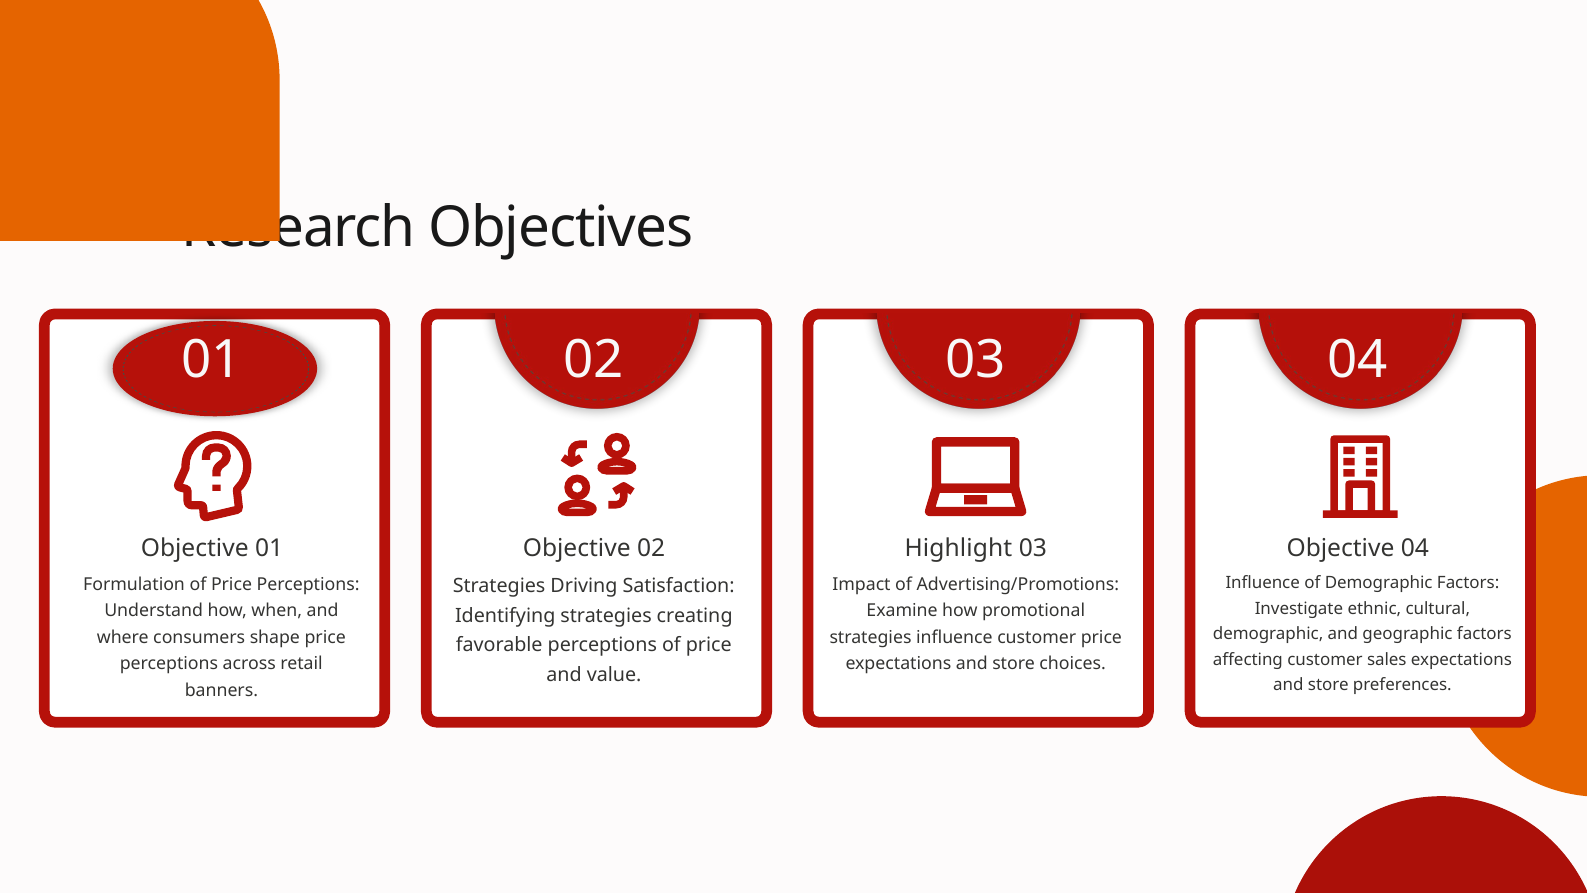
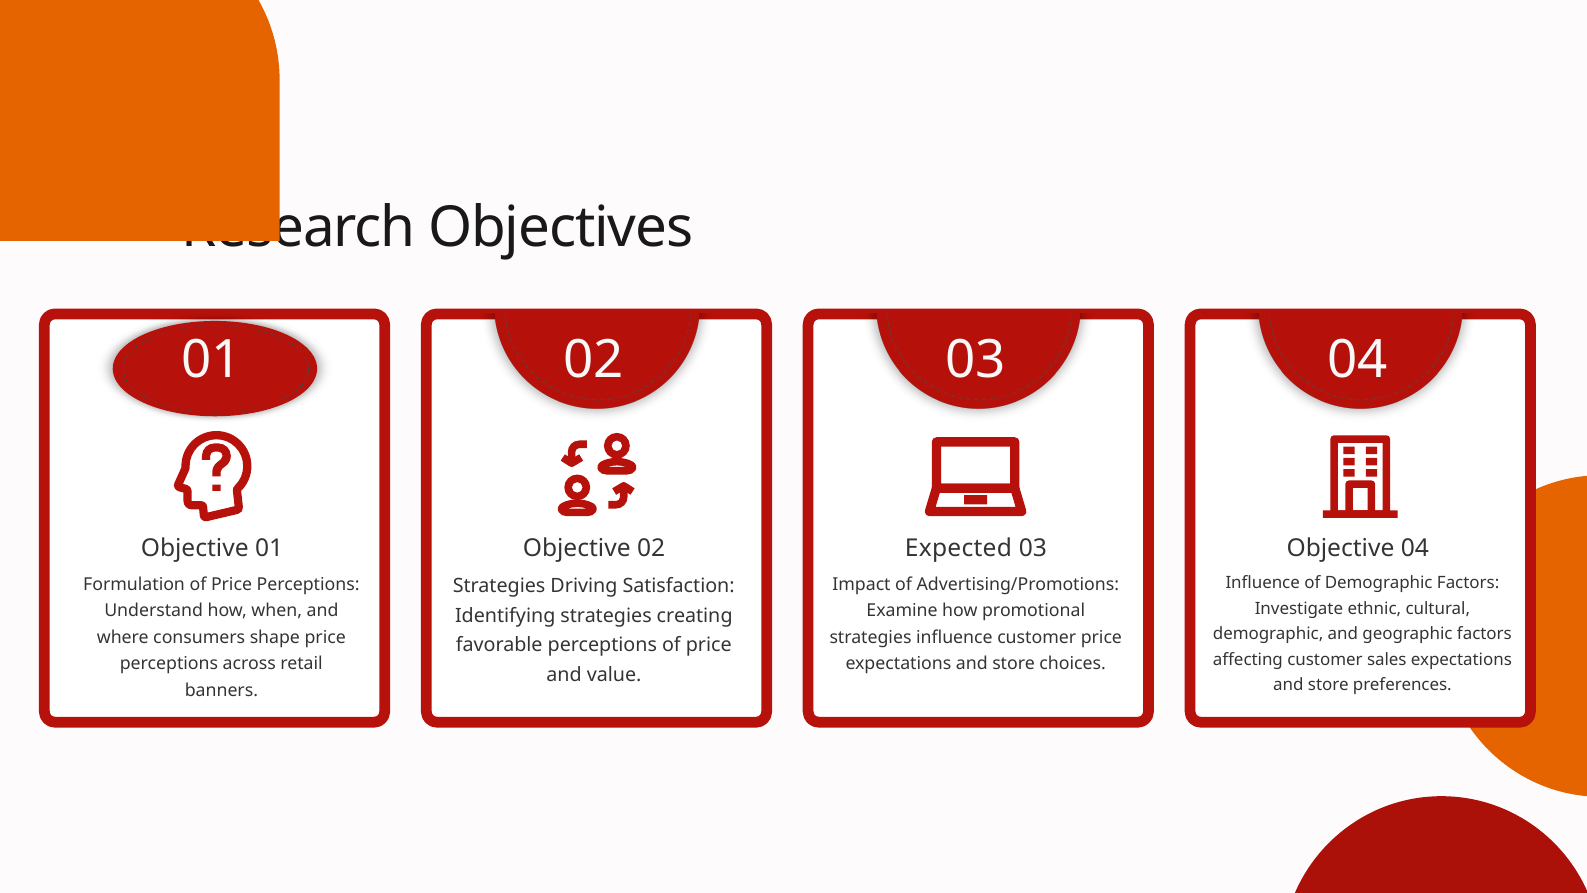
Highlight: Highlight -> Expected
